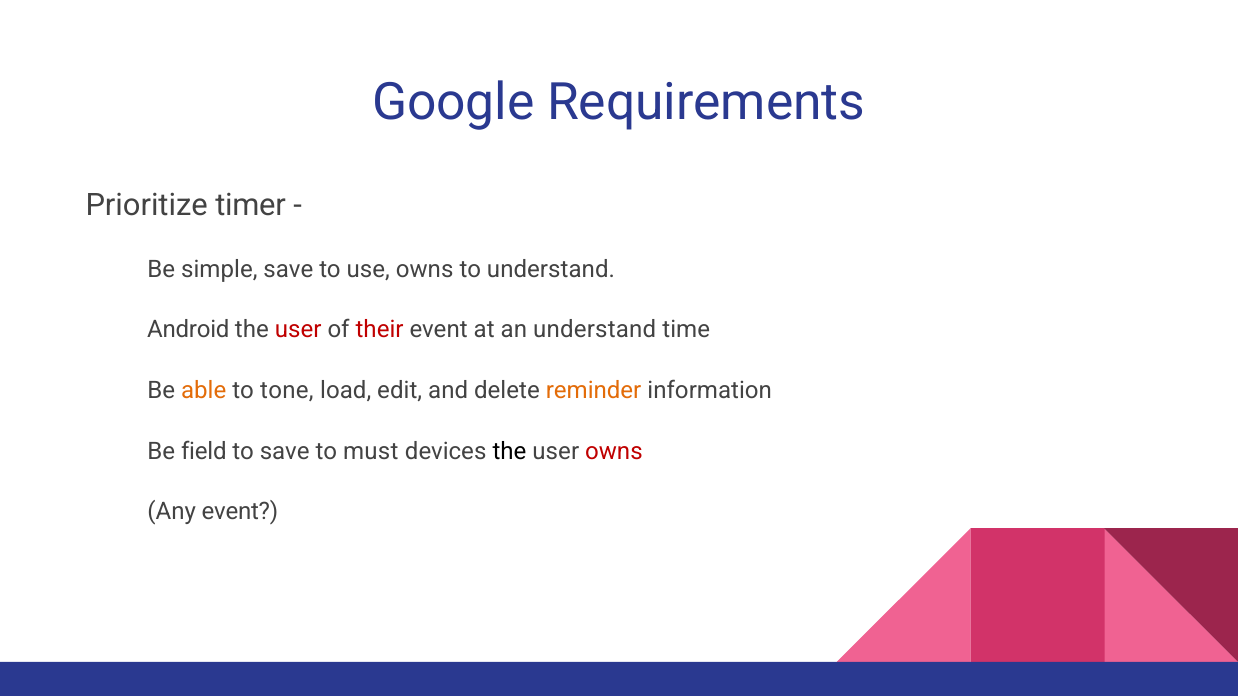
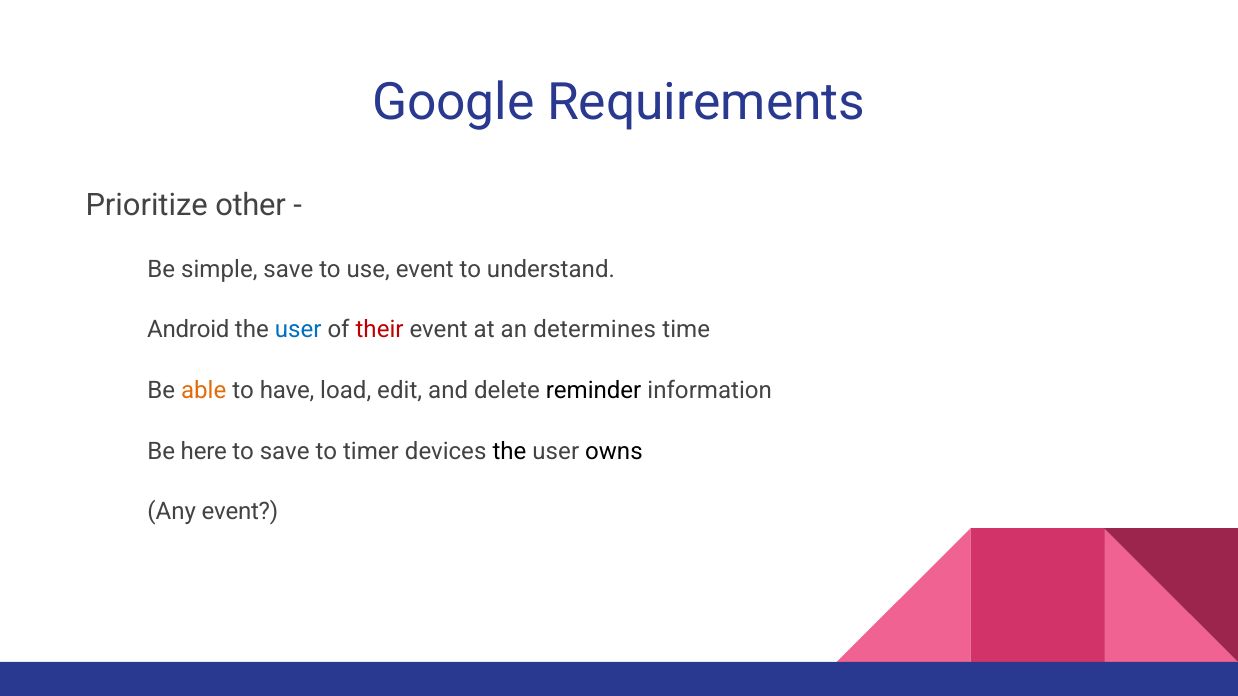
timer: timer -> other
use owns: owns -> event
user at (298, 330) colour: red -> blue
an understand: understand -> determines
tone: tone -> have
reminder colour: orange -> black
field: field -> here
must: must -> timer
owns at (614, 452) colour: red -> black
